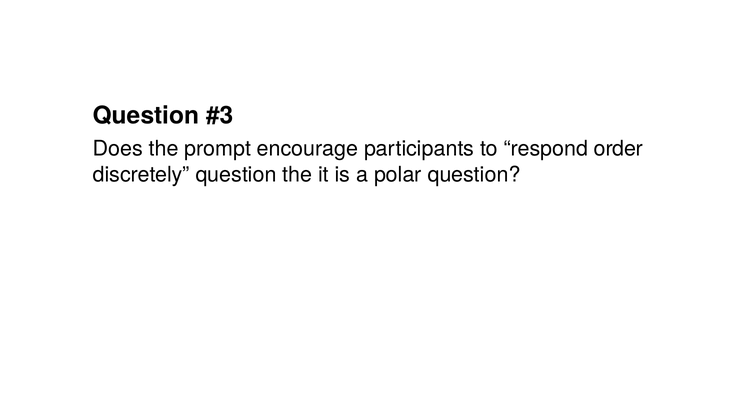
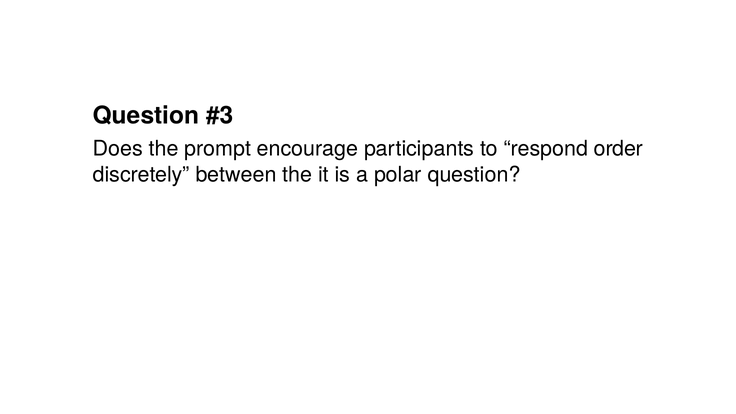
discretely question: question -> between
